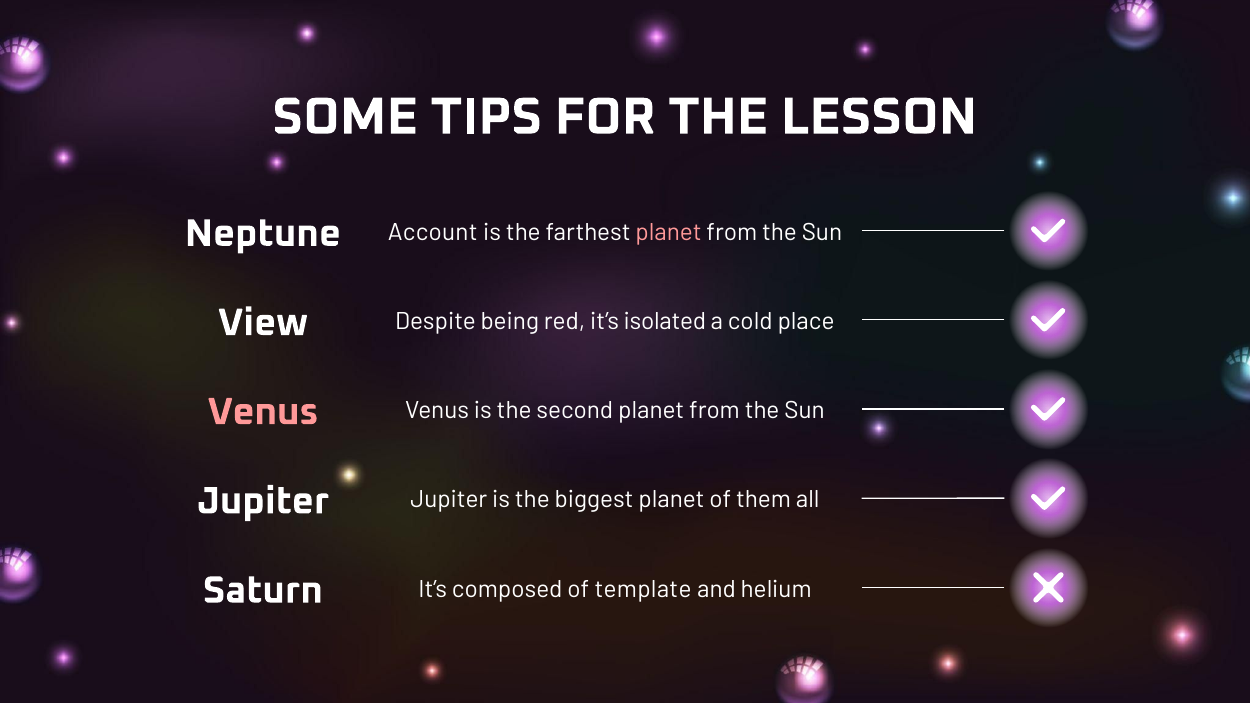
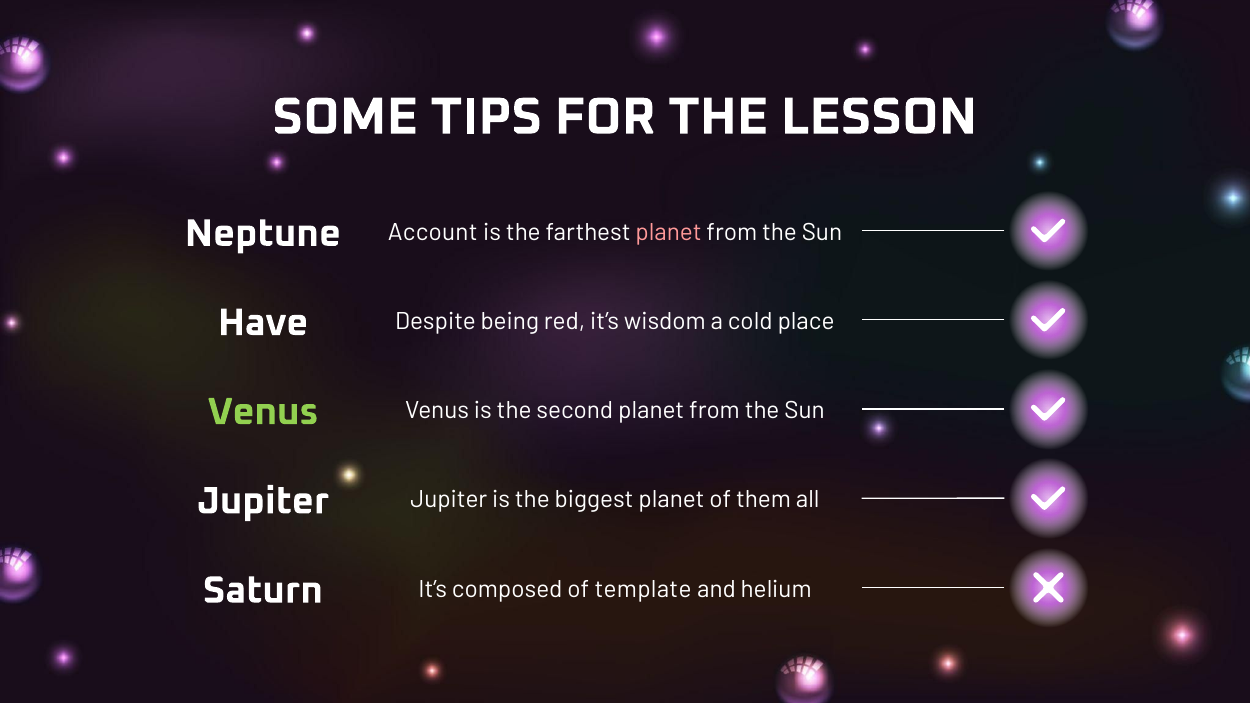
View: View -> Have
isolated: isolated -> wisdom
Venus at (263, 412) colour: pink -> light green
